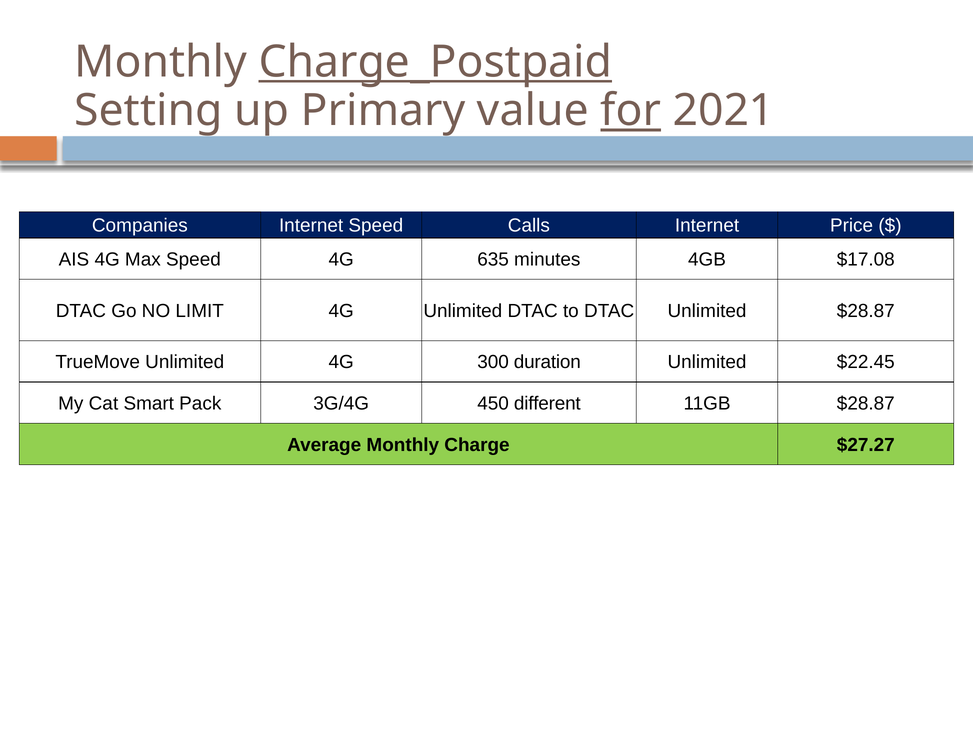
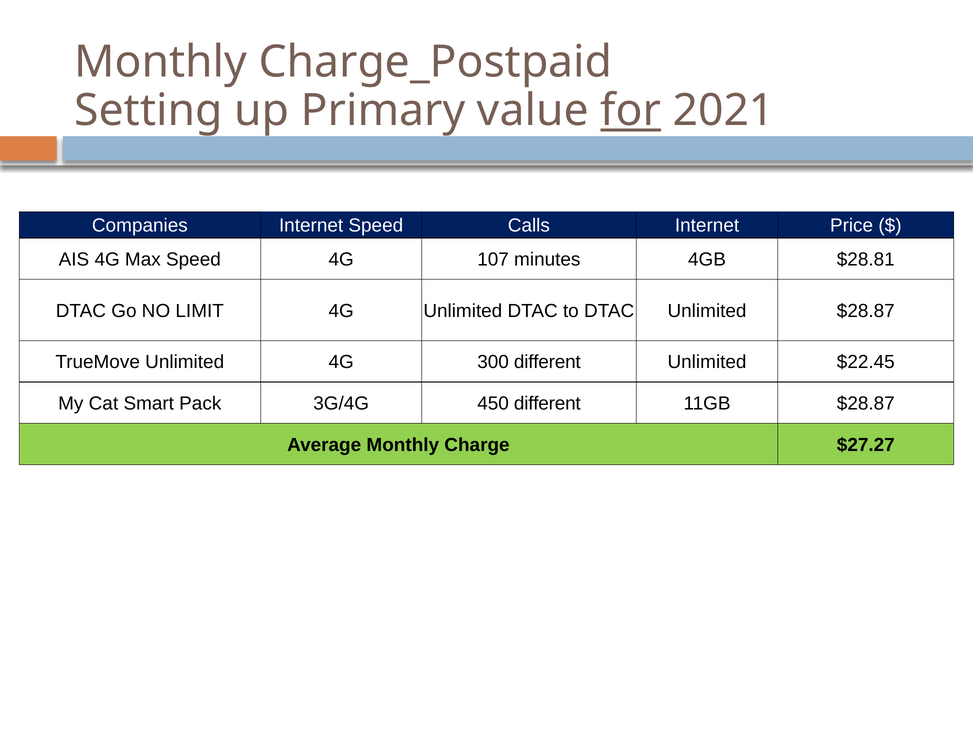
Charge_Postpaid underline: present -> none
635: 635 -> 107
$17.08: $17.08 -> $28.81
300 duration: duration -> different
